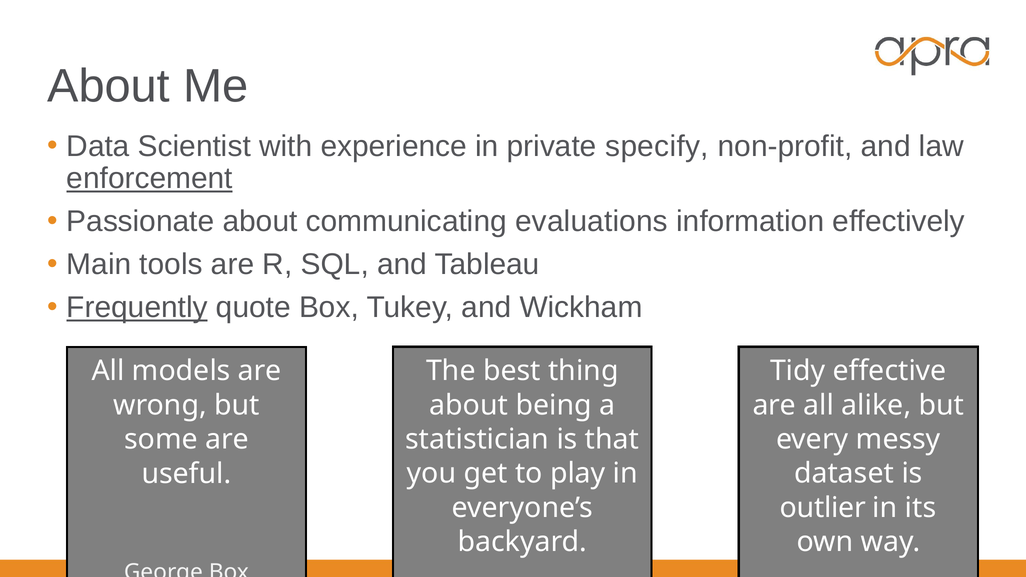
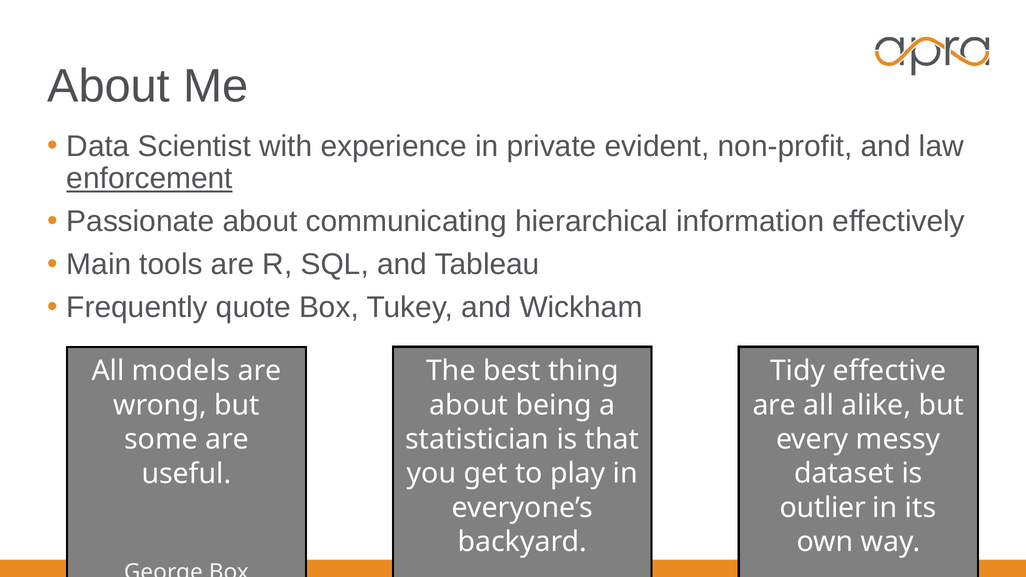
specify: specify -> evident
evaluations: evaluations -> hierarchical
Frequently underline: present -> none
